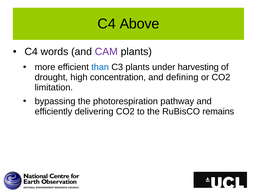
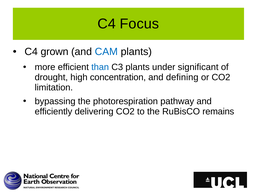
Above: Above -> Focus
words: words -> grown
CAM colour: purple -> blue
harvesting: harvesting -> significant
